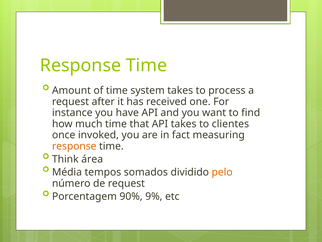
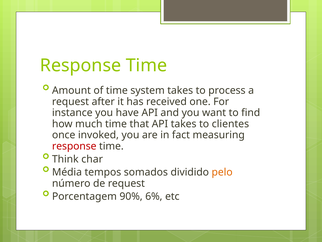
response at (74, 146) colour: orange -> red
área: área -> char
9%: 9% -> 6%
